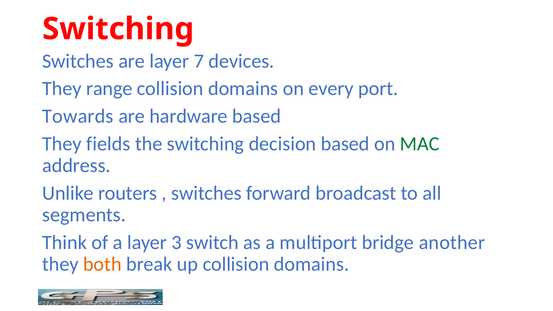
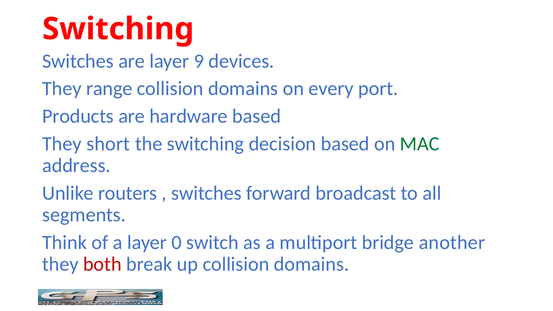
7: 7 -> 9
Towards: Towards -> Products
fields: fields -> short
3: 3 -> 0
both colour: orange -> red
